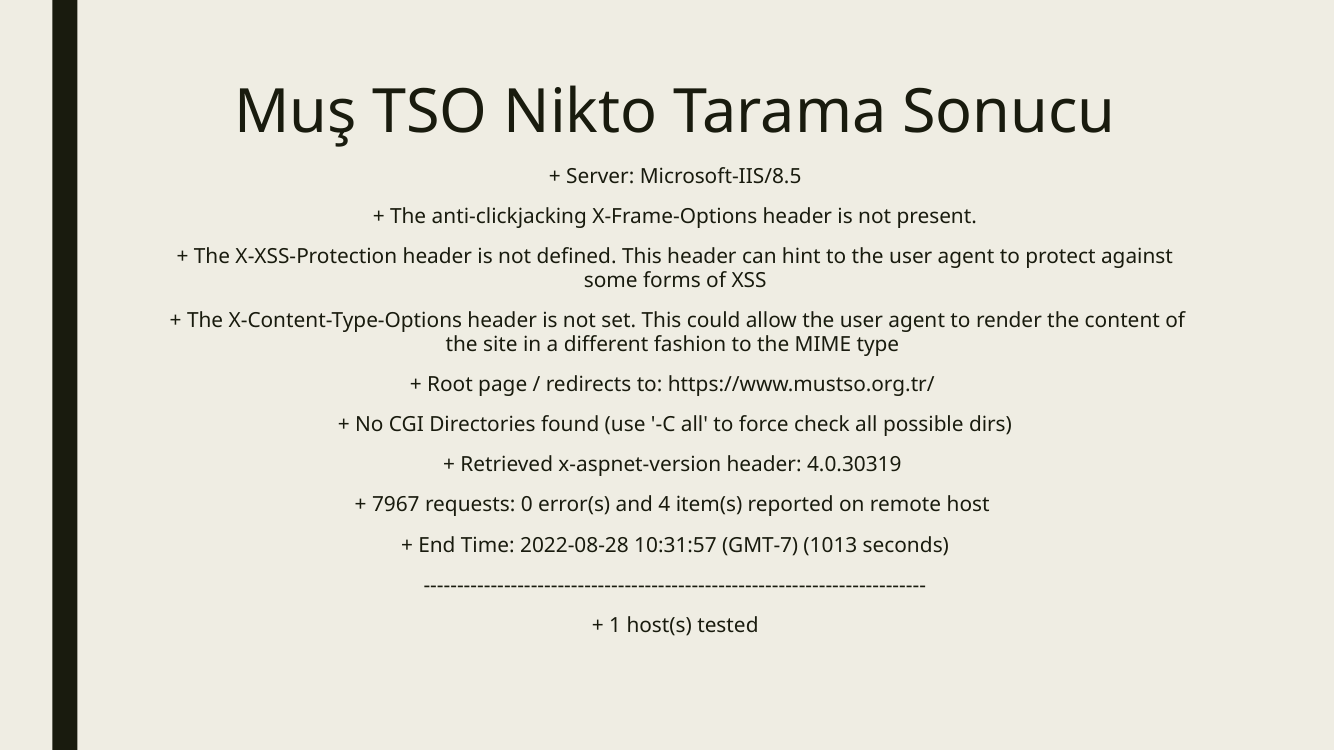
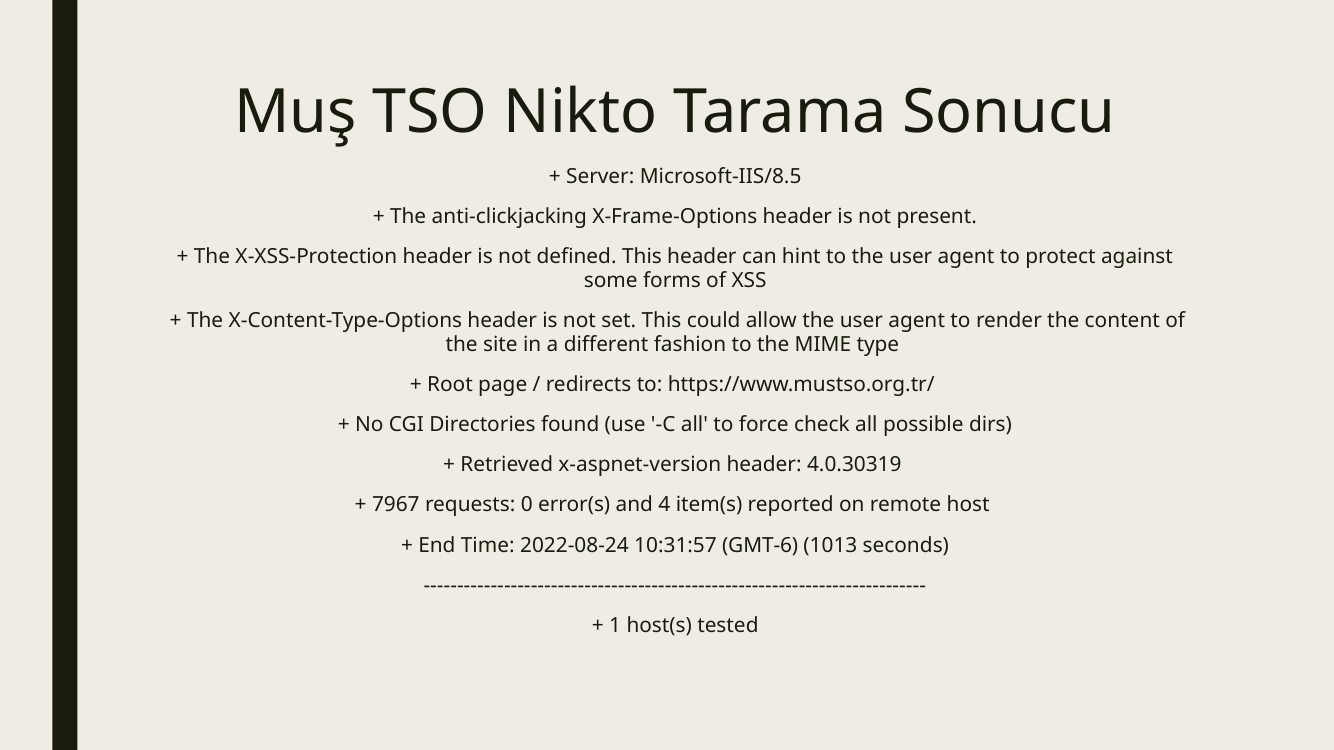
2022-08-28: 2022-08-28 -> 2022-08-24
GMT-7: GMT-7 -> GMT-6
